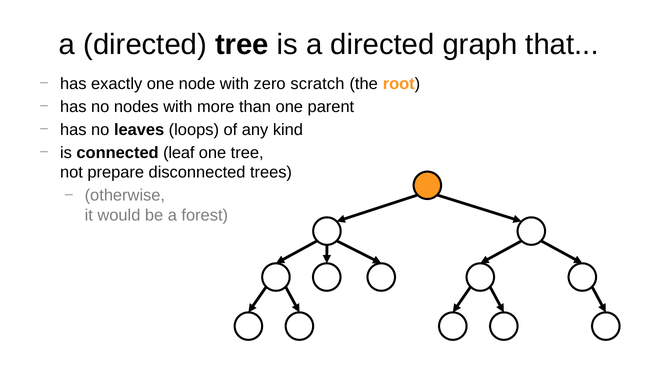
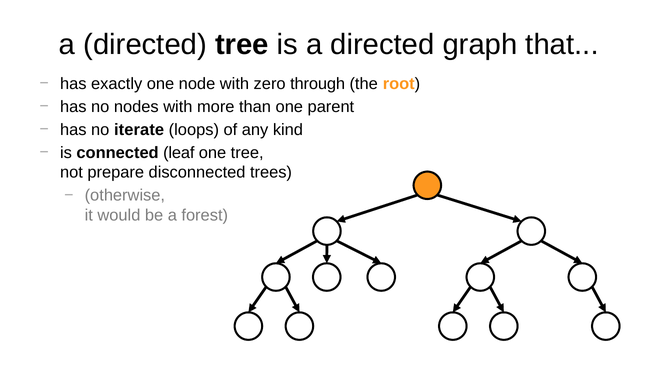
scratch: scratch -> through
leaves: leaves -> iterate
